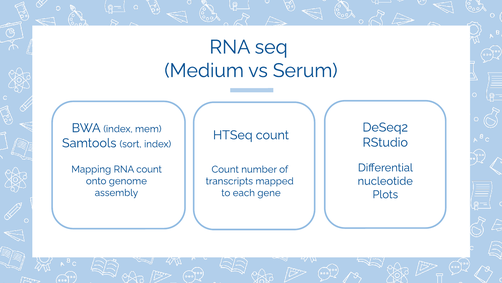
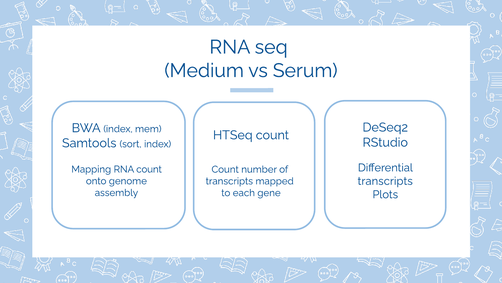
nucleotide at (385, 181): nucleotide -> transcripts
